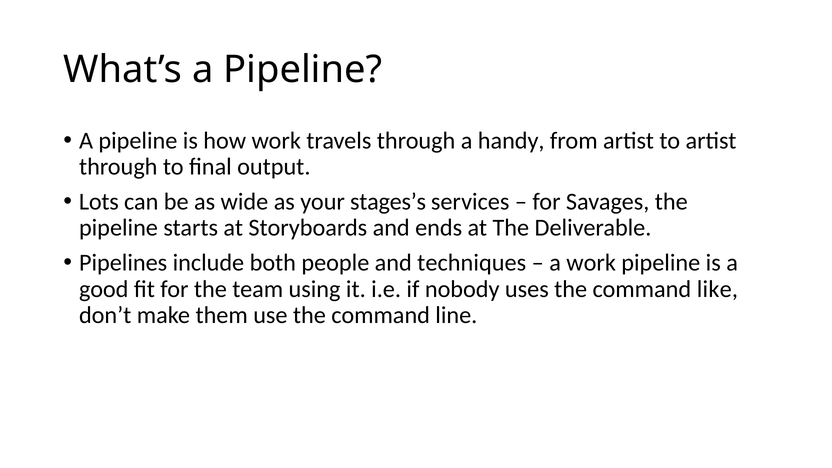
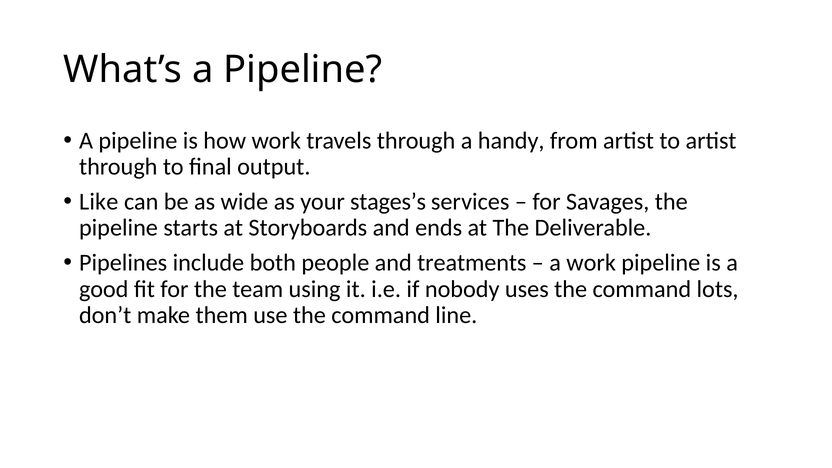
Lots: Lots -> Like
techniques: techniques -> treatments
like: like -> lots
